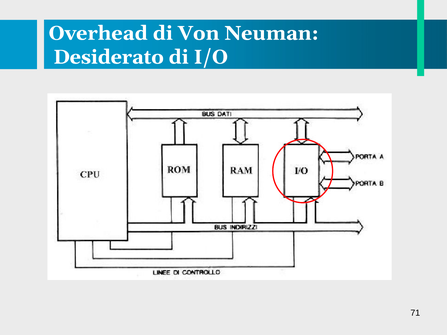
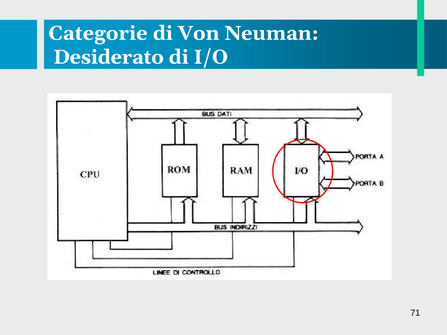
Overhead: Overhead -> Categorie
